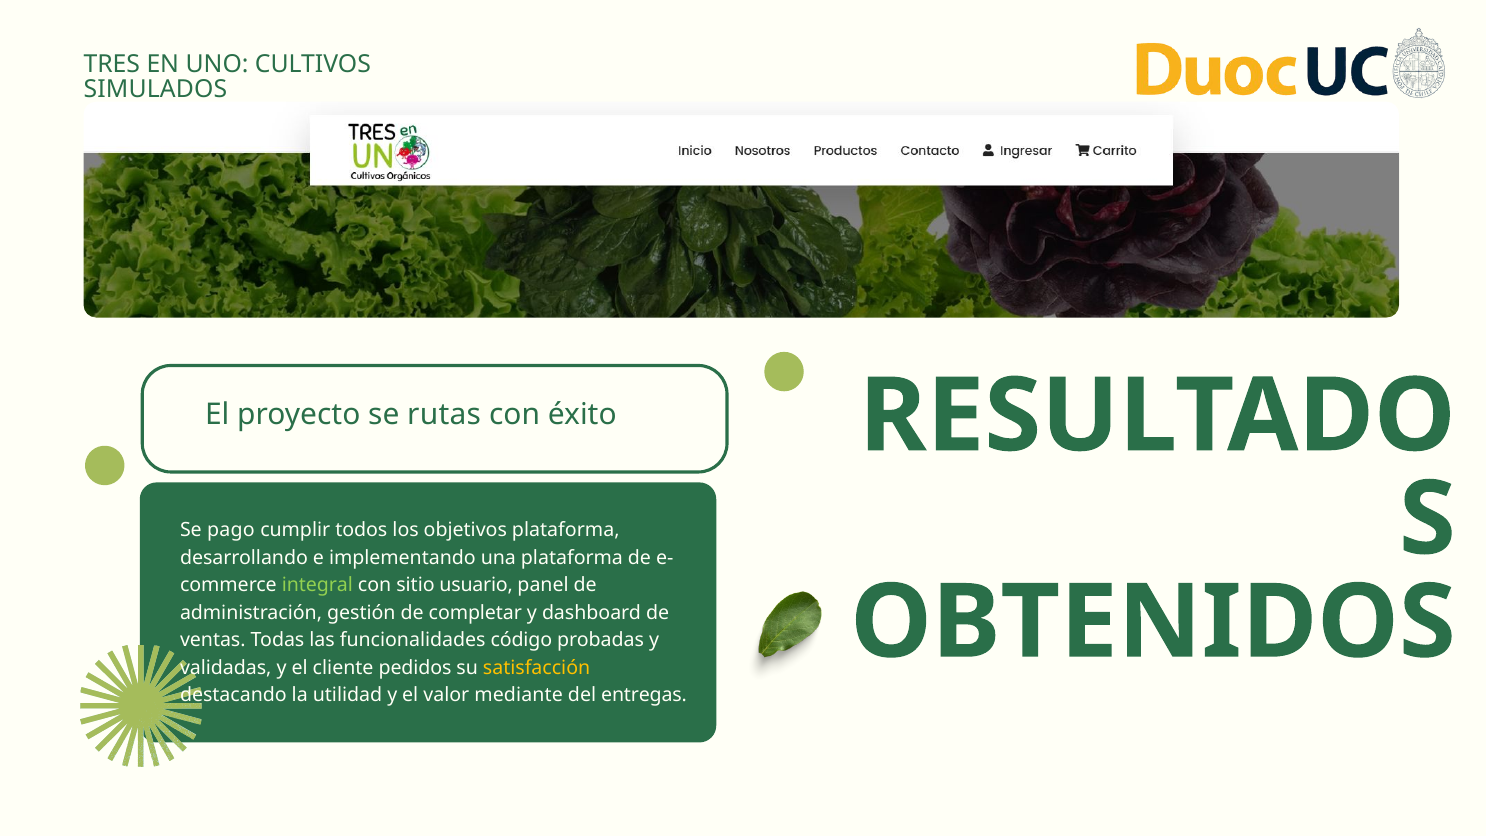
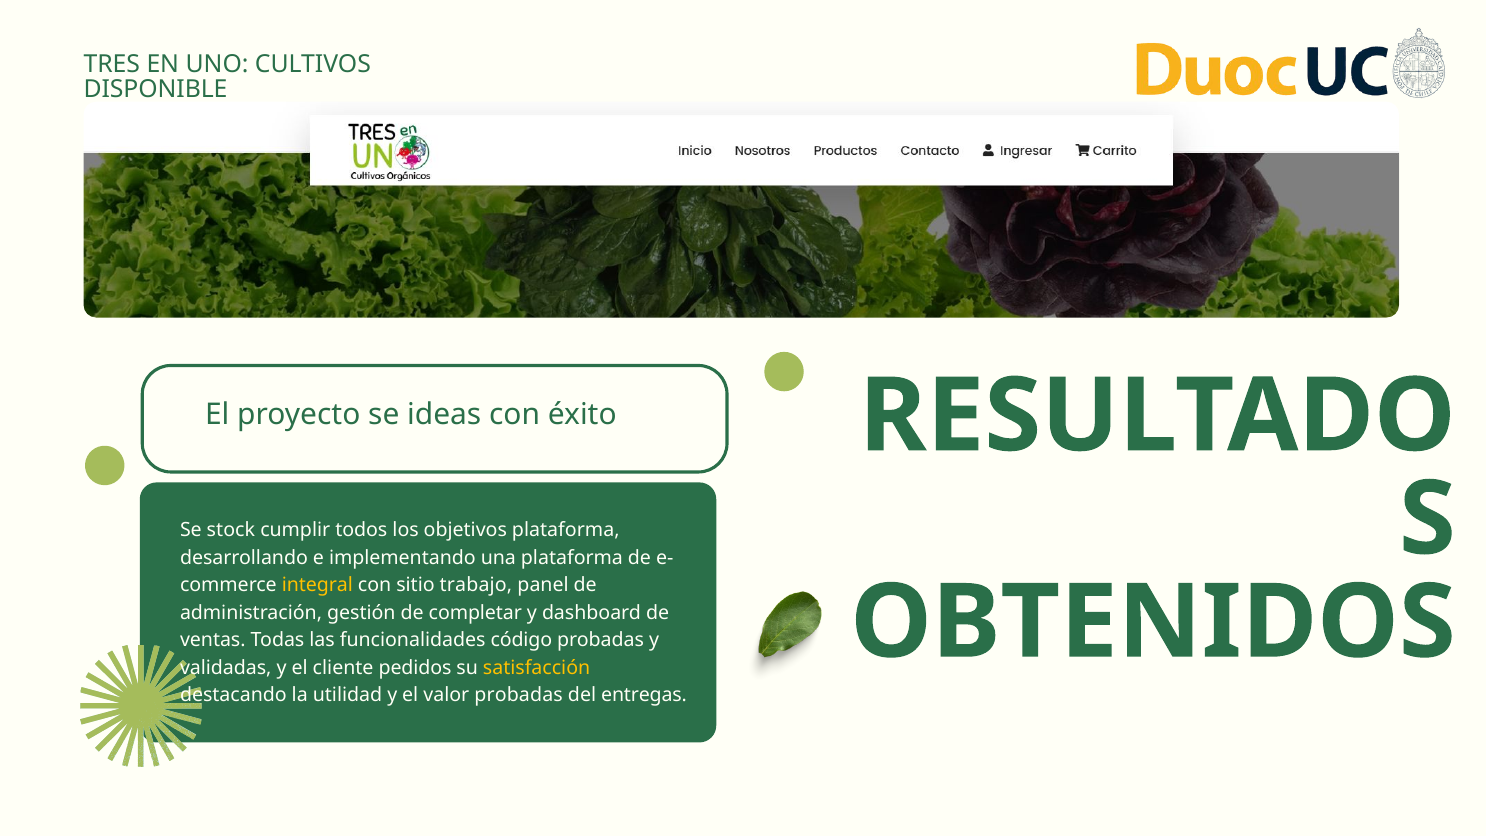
SIMULADOS: SIMULADOS -> DISPONIBLE
rutas: rutas -> ideas
pago: pago -> stock
integral colour: light green -> yellow
usuario: usuario -> trabajo
valor mediante: mediante -> probadas
